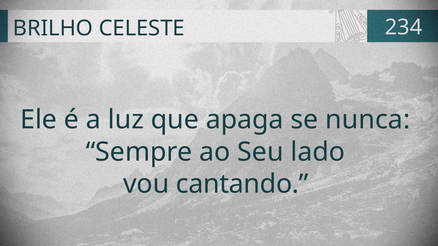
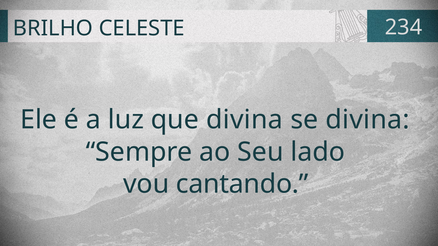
que apaga: apaga -> divina
se nunca: nunca -> divina
